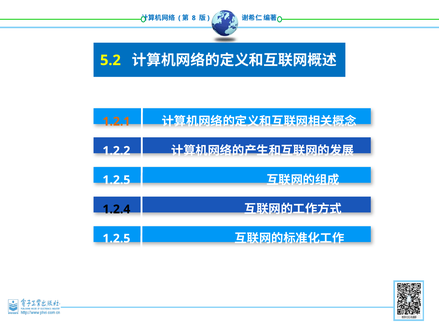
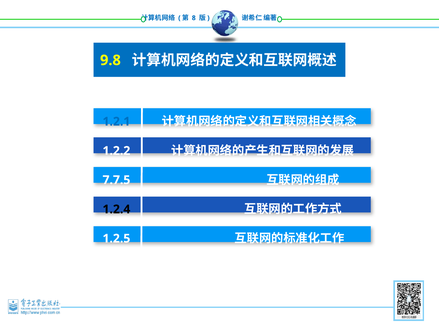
5.2: 5.2 -> 9.8
1.2.1 colour: orange -> blue
1.2.5 at (116, 180): 1.2.5 -> 7.7.5
